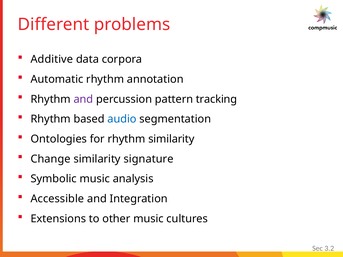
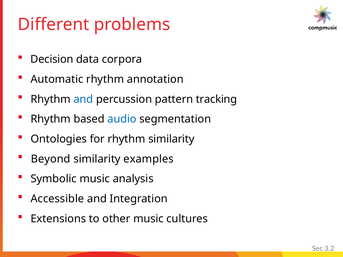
Additive: Additive -> Decision
and at (83, 99) colour: purple -> blue
Change: Change -> Beyond
signature: signature -> examples
